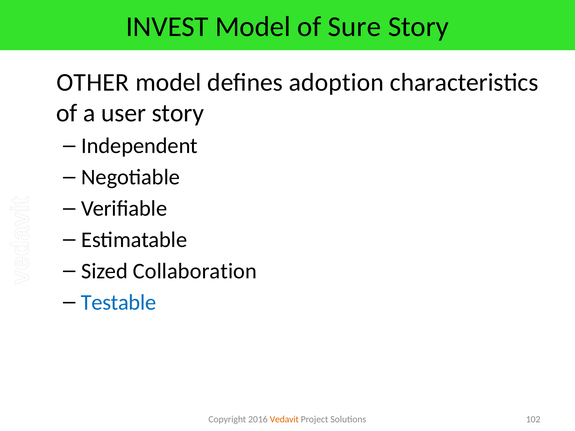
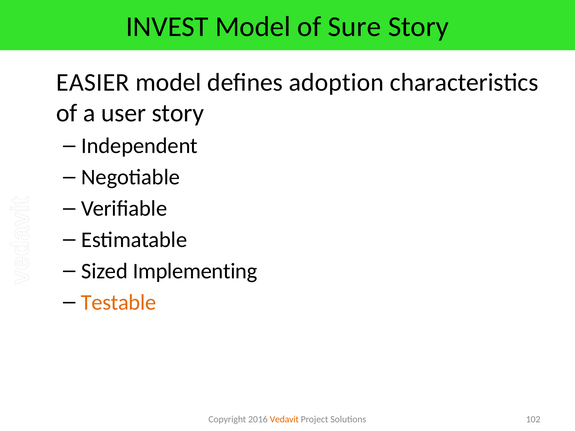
OTHER: OTHER -> EASIER
Collaboration: Collaboration -> Implementing
Testable colour: blue -> orange
